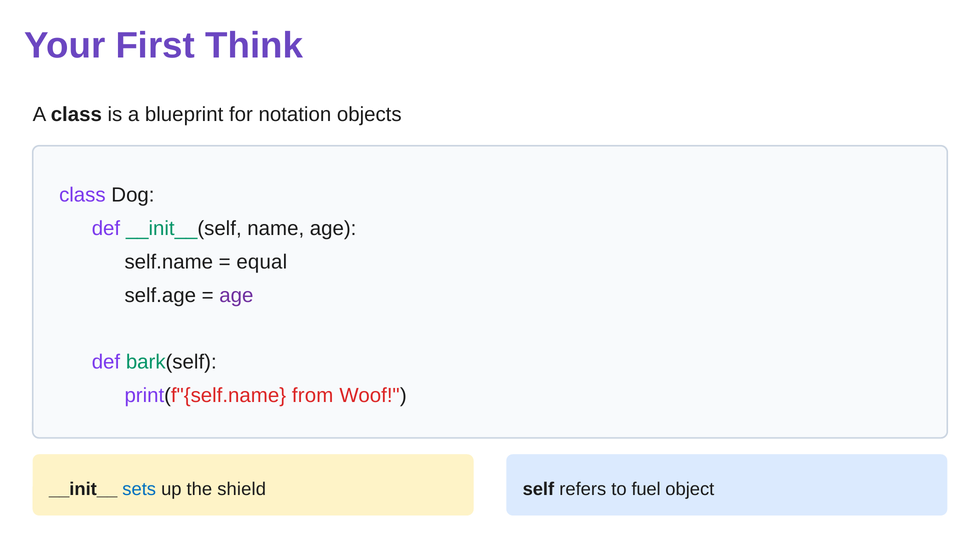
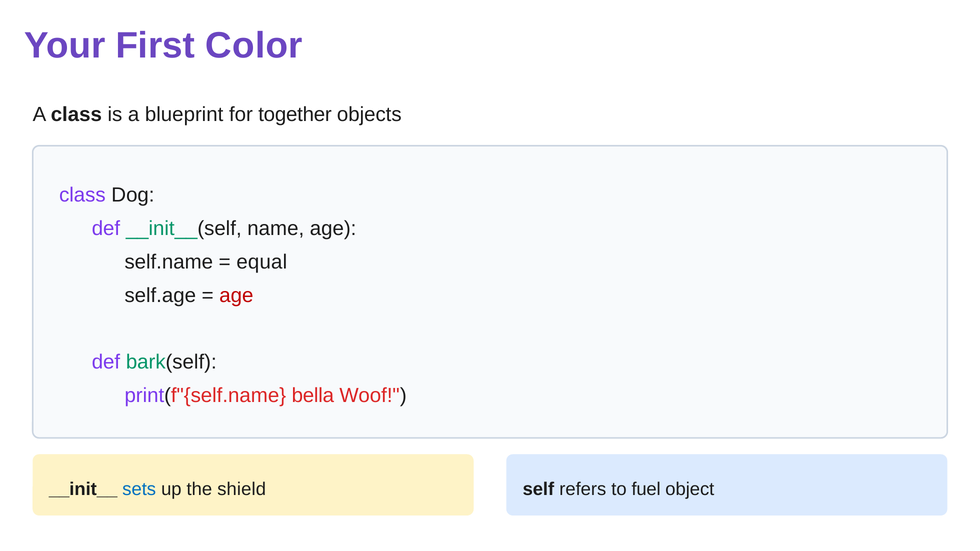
Think: Think -> Color
notation: notation -> together
age at (236, 295) colour: purple -> red
from: from -> bella
